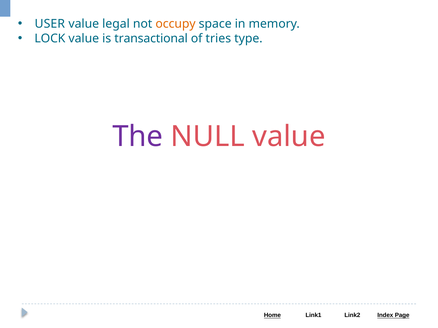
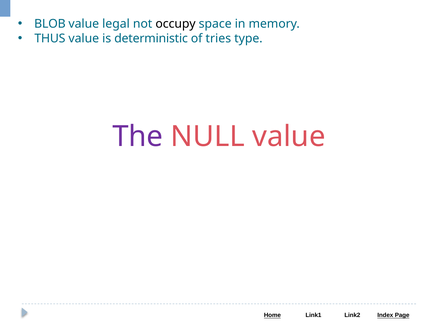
USER: USER -> BLOB
occupy colour: orange -> black
LOCK: LOCK -> THUS
transactional: transactional -> deterministic
